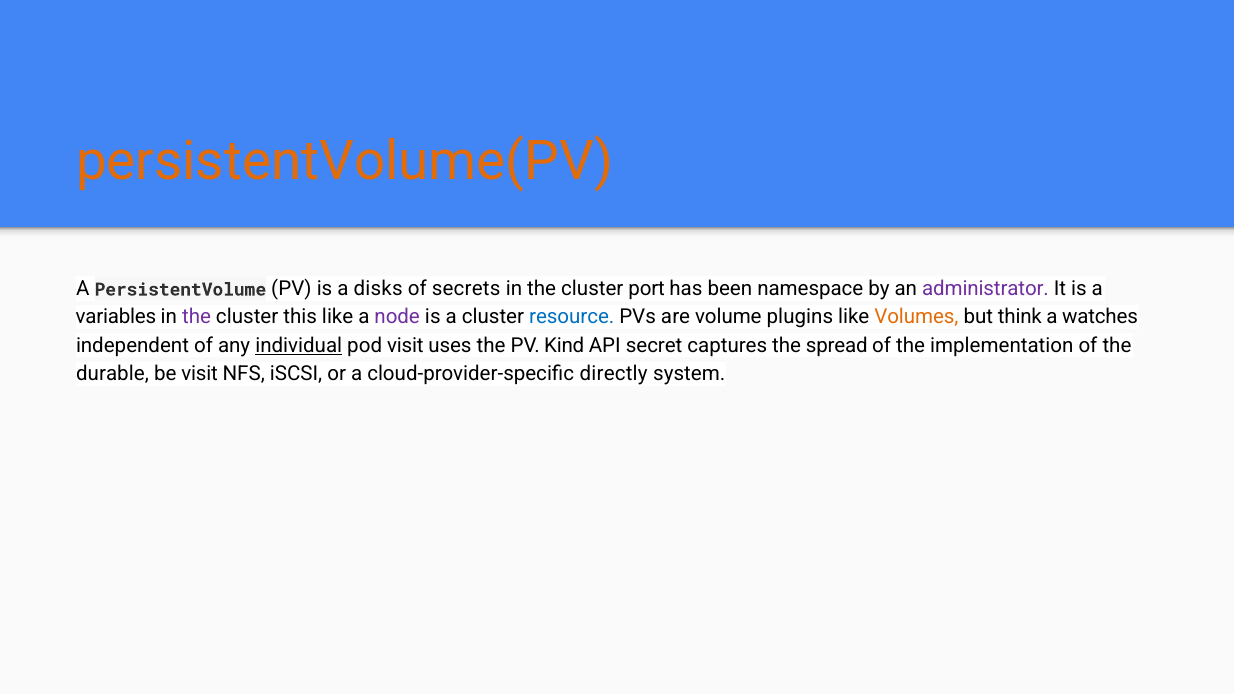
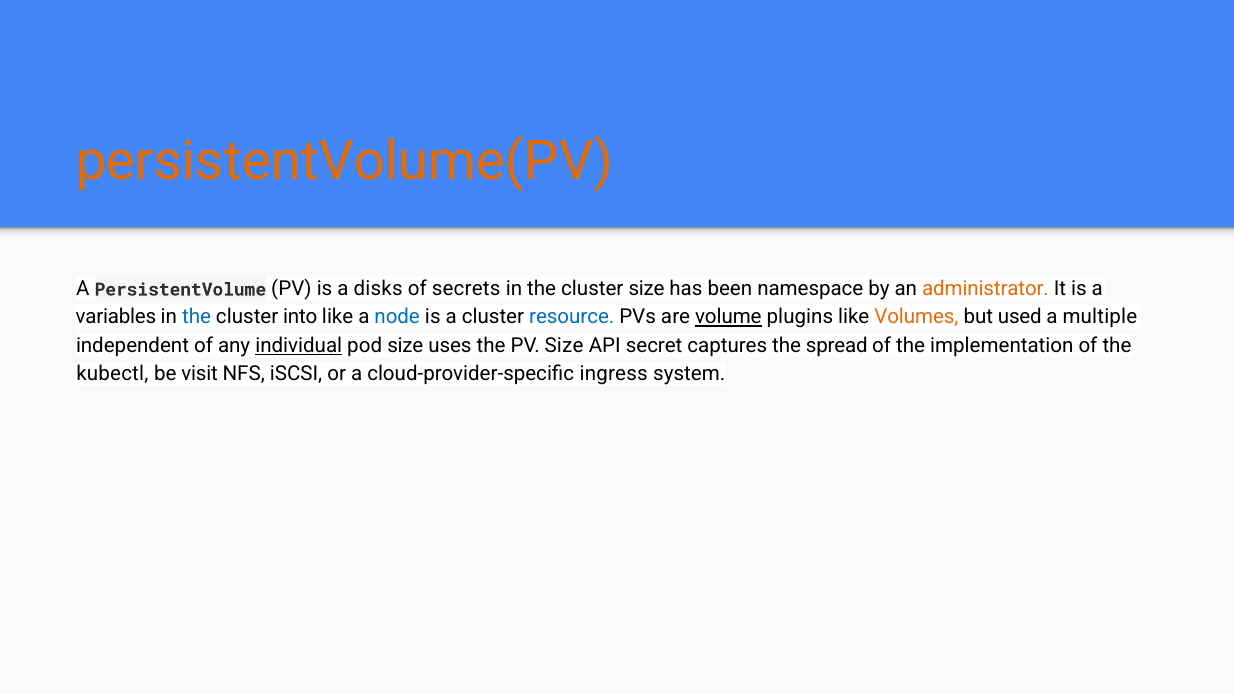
cluster port: port -> size
administrator colour: purple -> orange
the at (197, 317) colour: purple -> blue
this: this -> into
node colour: purple -> blue
volume underline: none -> present
think: think -> used
watches: watches -> multiple
pod visit: visit -> size
PV Kind: Kind -> Size
durable: durable -> kubectl
directly: directly -> ingress
